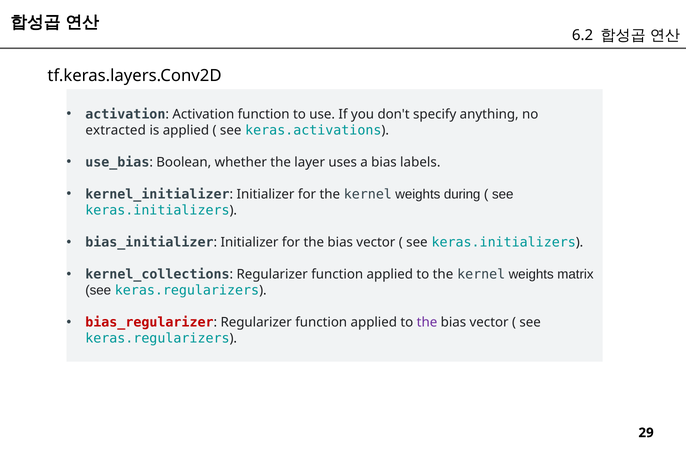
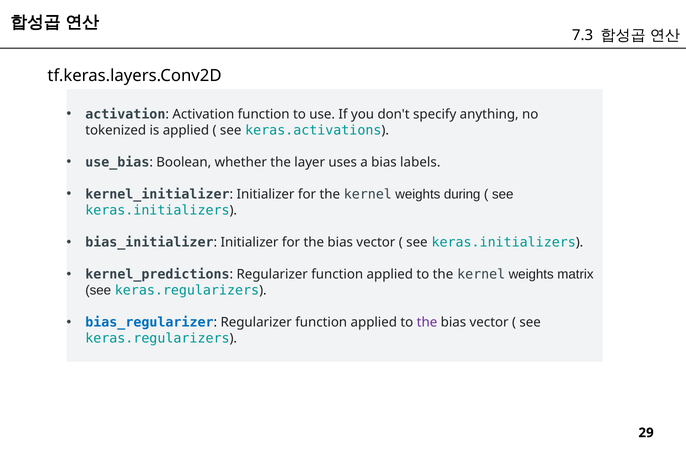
6.2: 6.2 -> 7.3
extracted: extracted -> tokenized
kernel_collections: kernel_collections -> kernel_predictions
bias_regularizer colour: red -> blue
